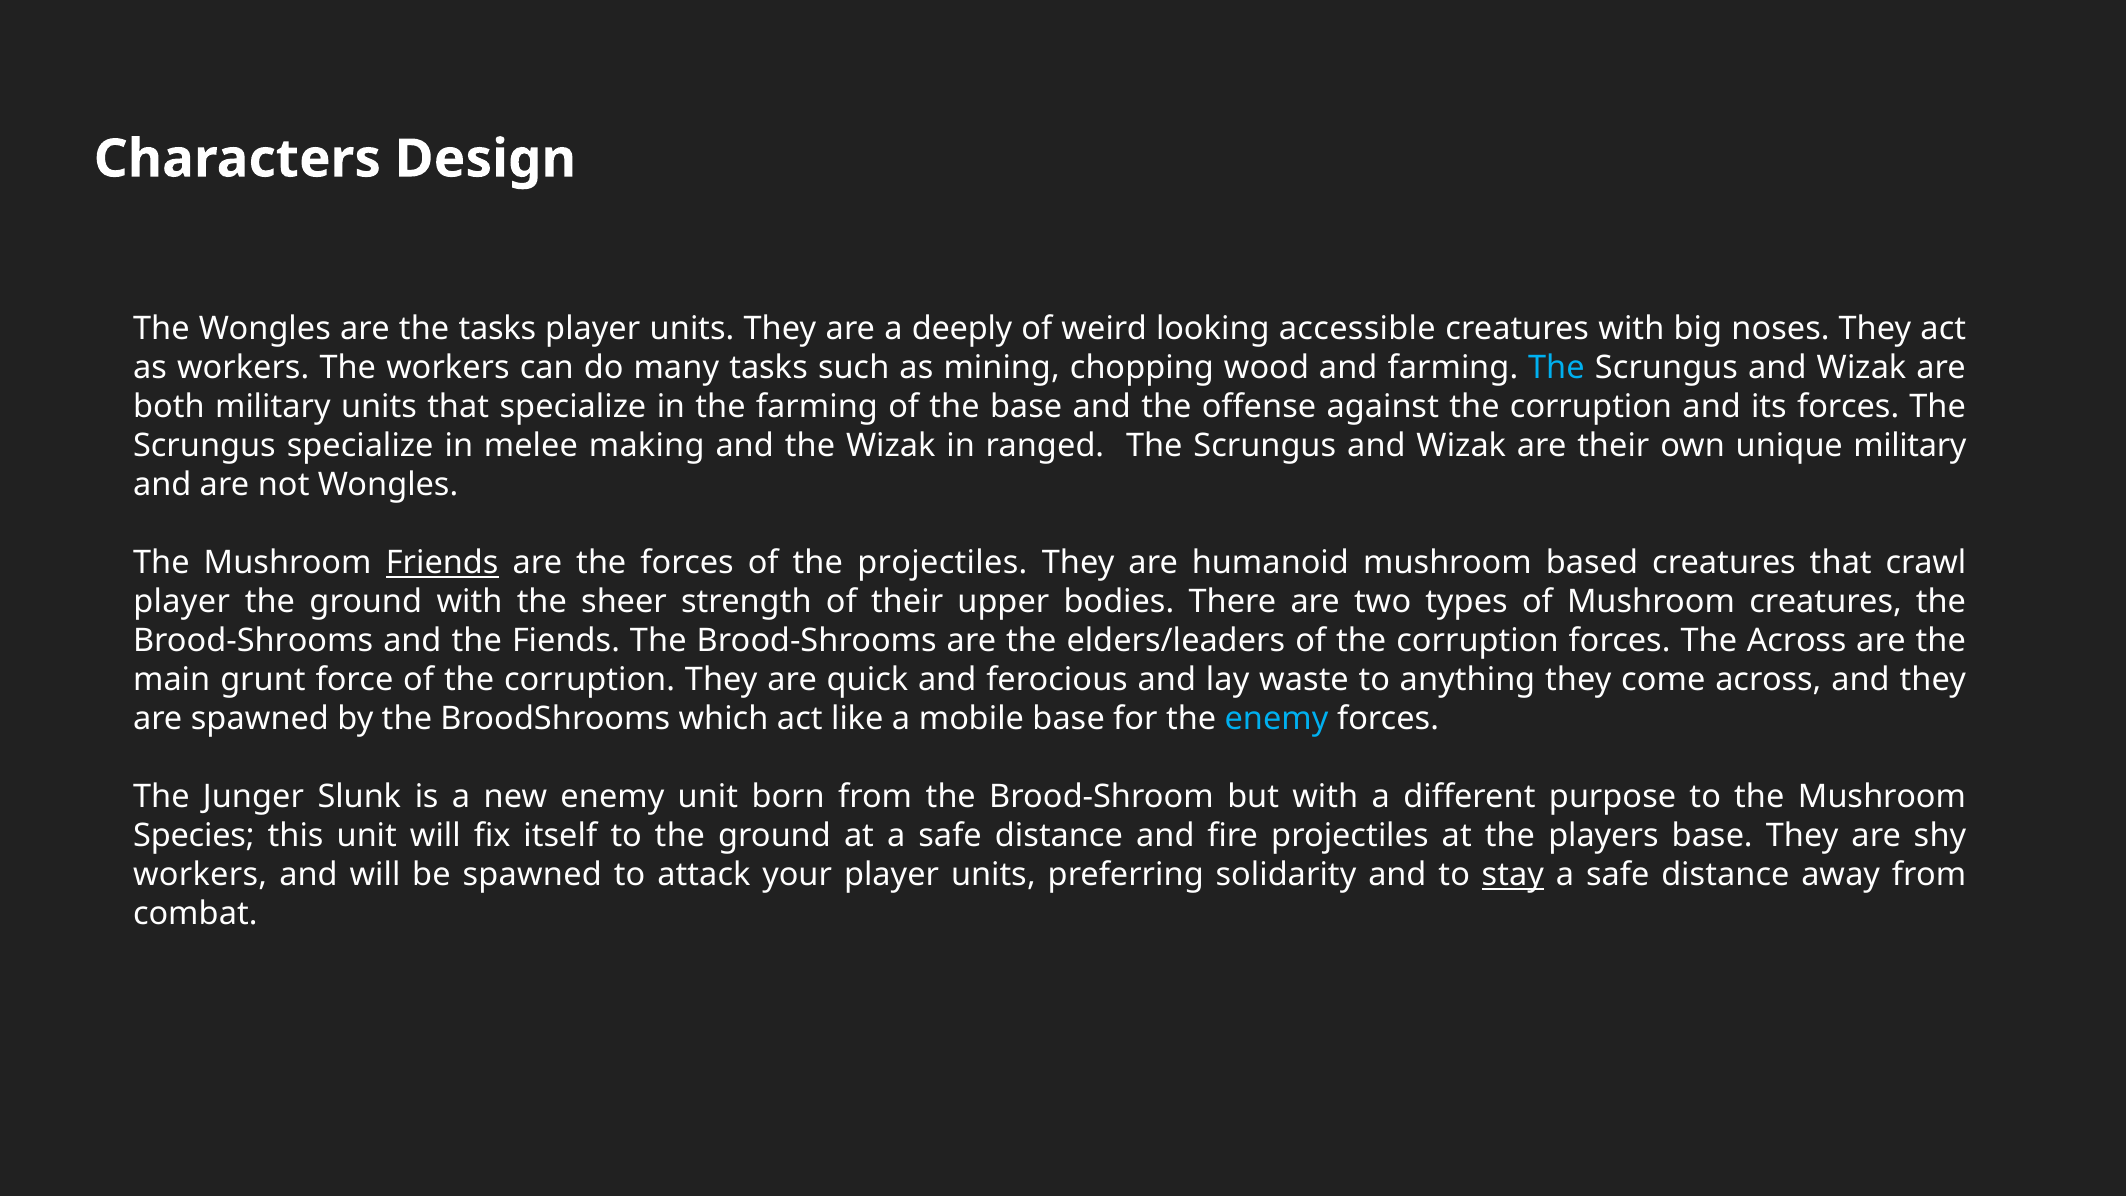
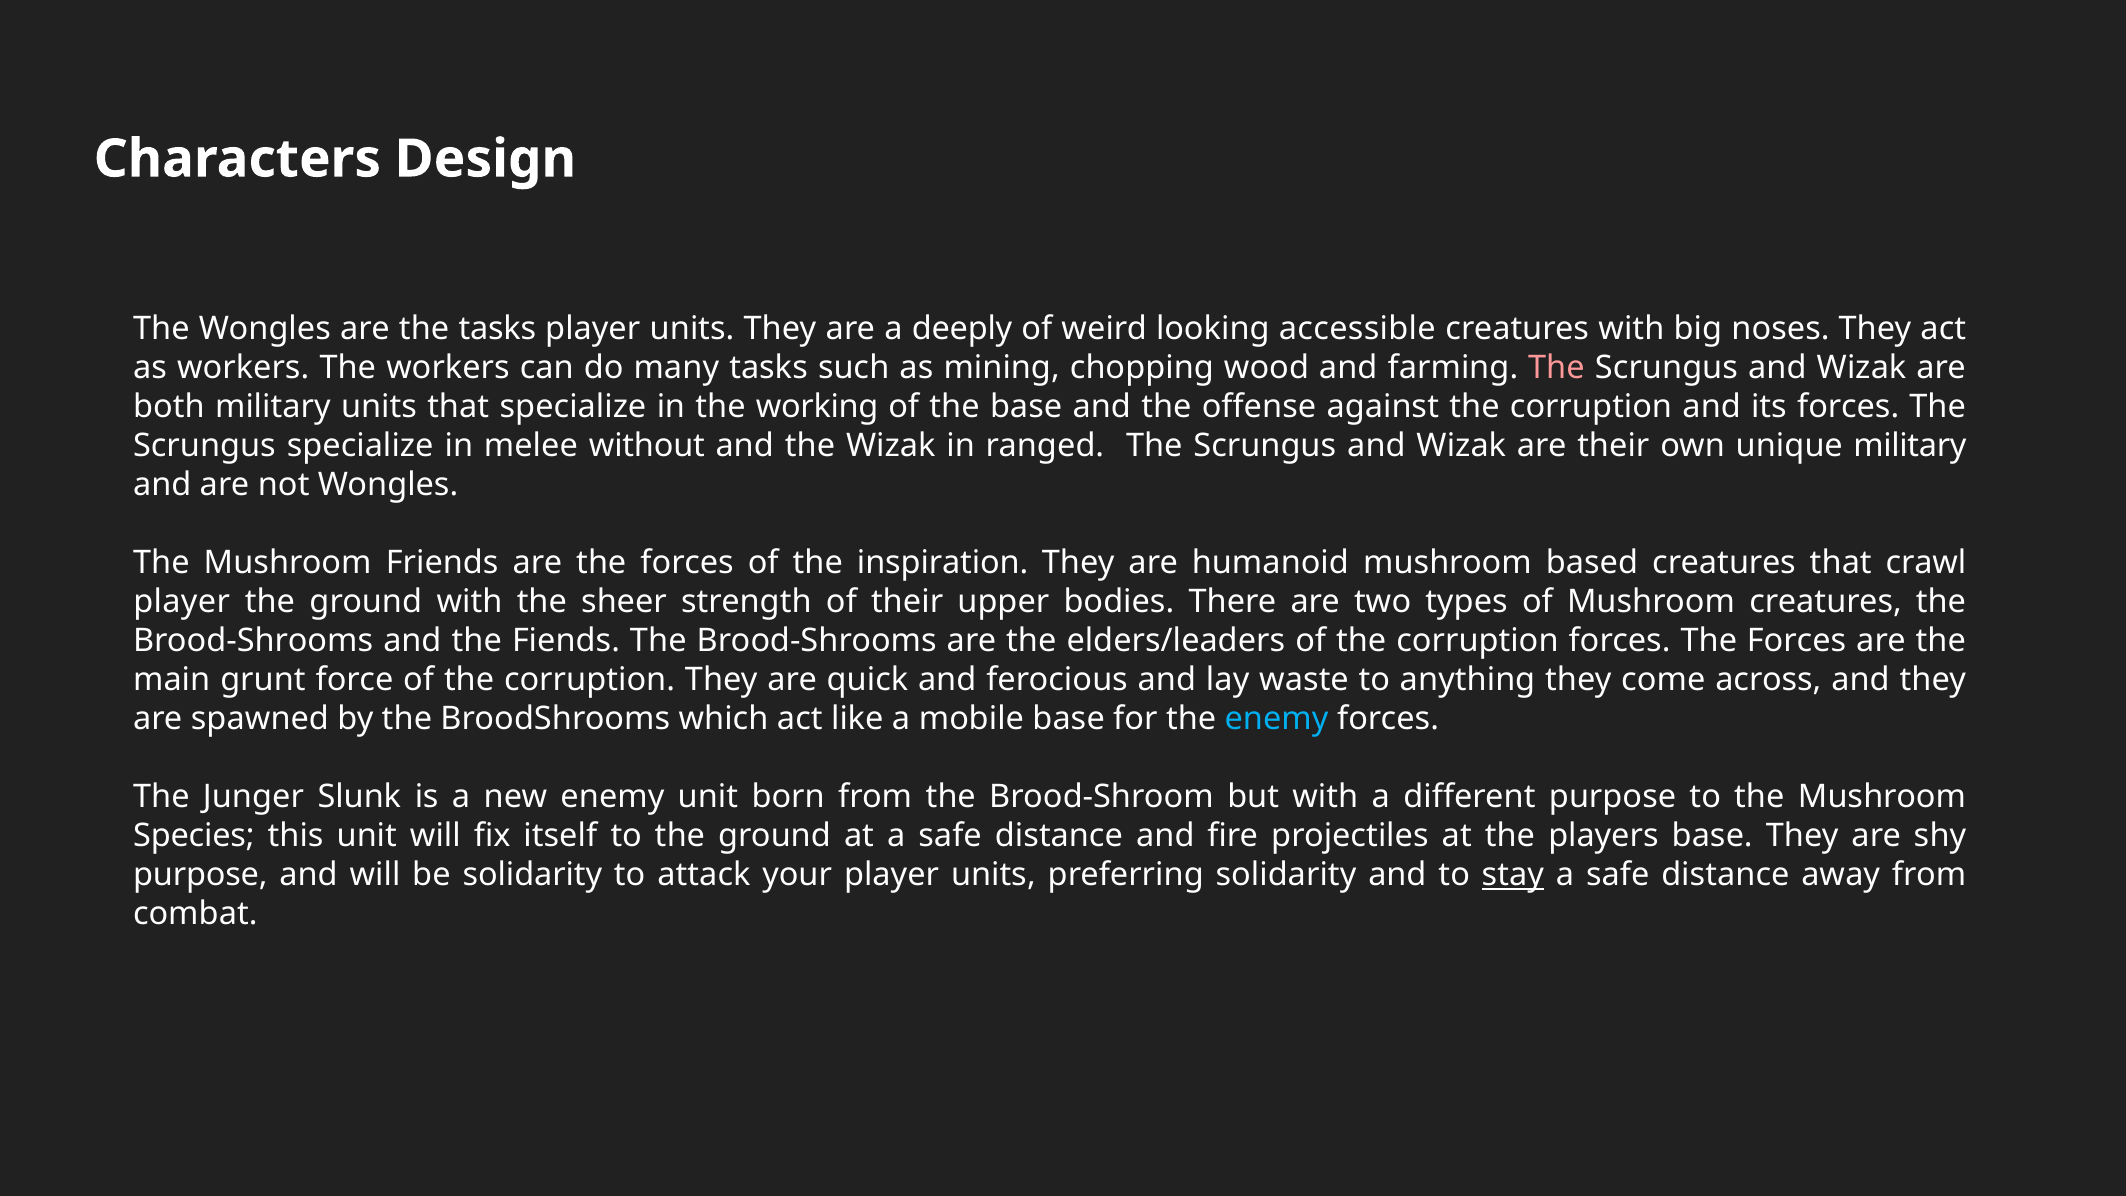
The at (1556, 368) colour: light blue -> pink
the farming: farming -> working
making: making -> without
Friends underline: present -> none
the projectiles: projectiles -> inspiration
forces The Across: Across -> Forces
workers at (200, 875): workers -> purpose
be spawned: spawned -> solidarity
